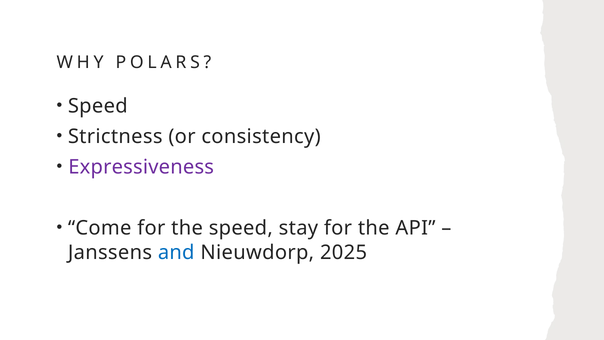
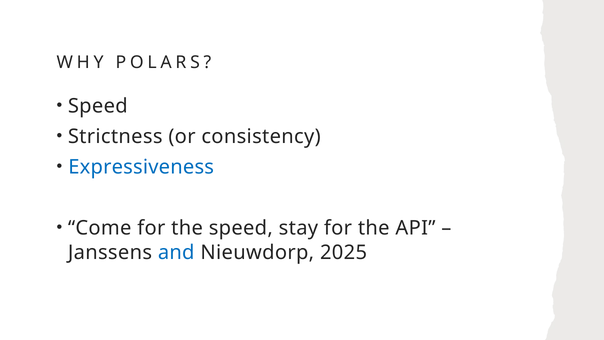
Expressiveness colour: purple -> blue
